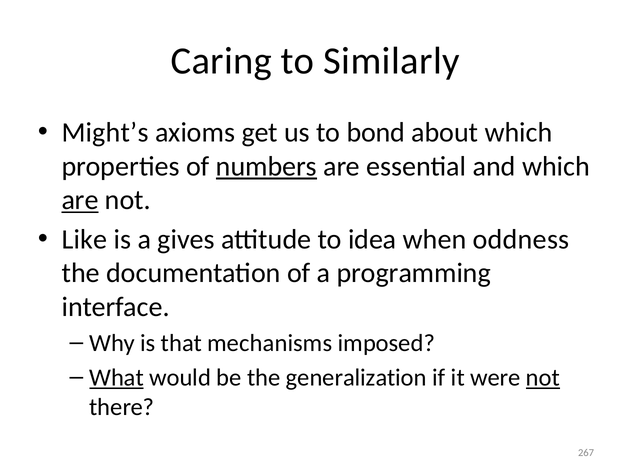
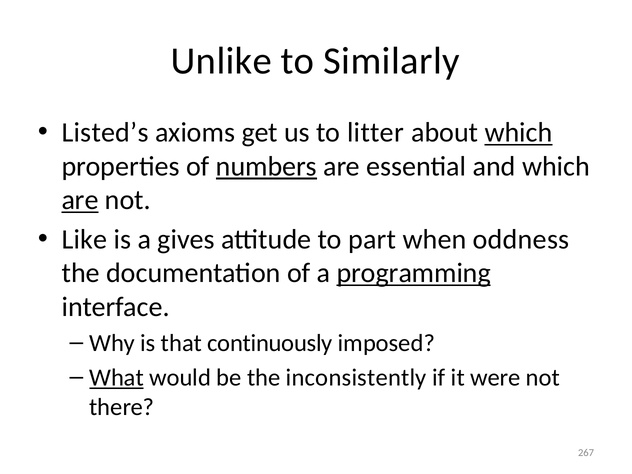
Caring: Caring -> Unlike
Might’s: Might’s -> Listed’s
bond: bond -> litter
which at (519, 133) underline: none -> present
idea: idea -> part
programming underline: none -> present
mechanisms: mechanisms -> continuously
generalization: generalization -> inconsistently
not at (543, 378) underline: present -> none
